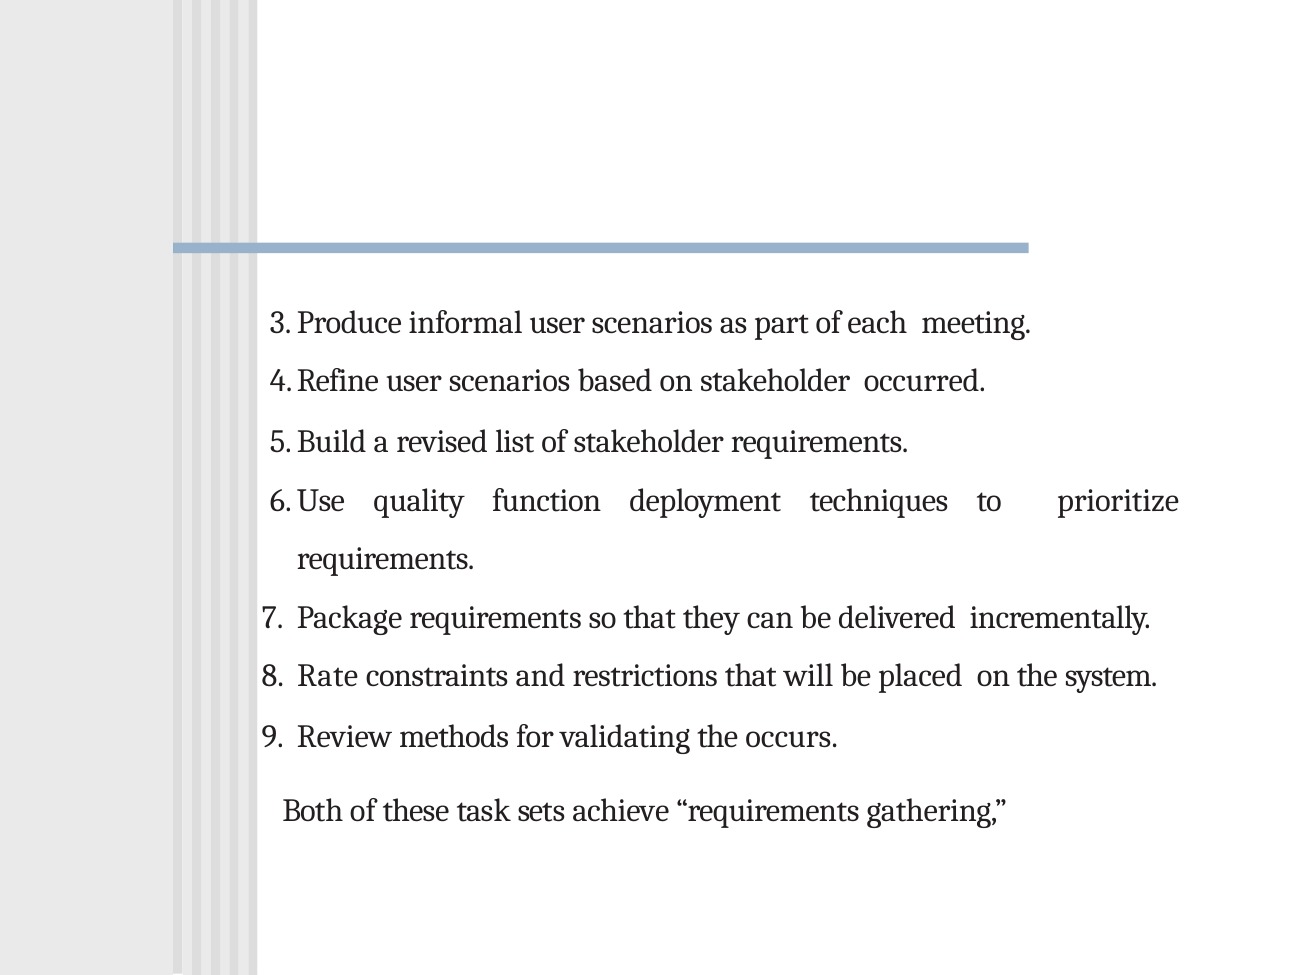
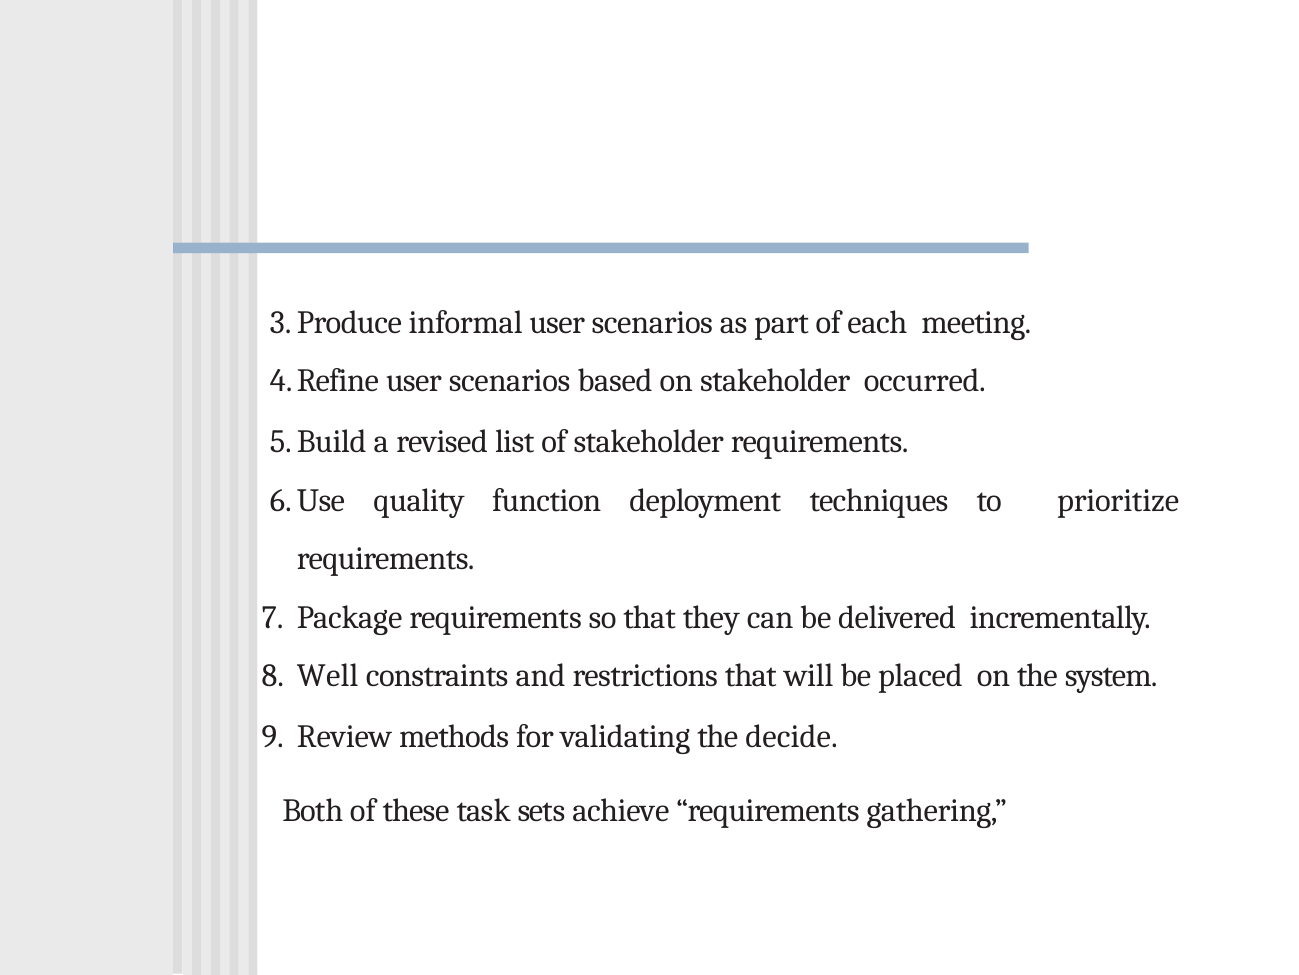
Rate: Rate -> Well
occurs: occurs -> decide
